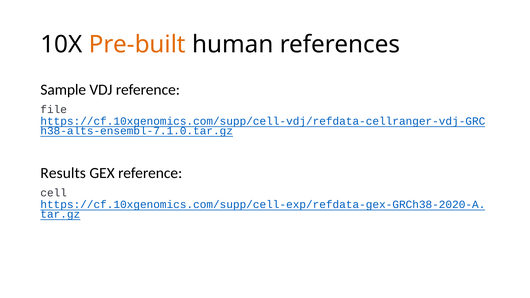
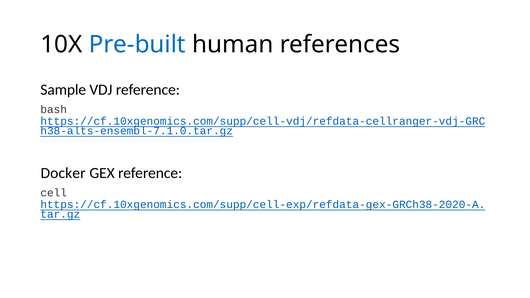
Pre-built colour: orange -> blue
file: file -> bash
Results: Results -> Docker
